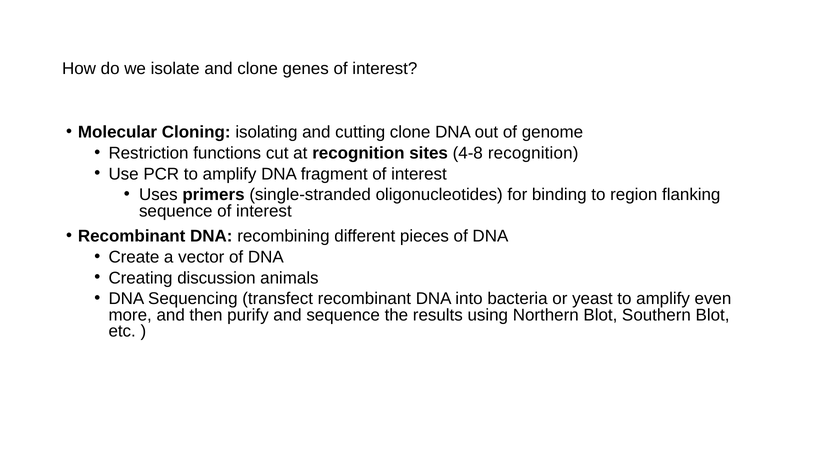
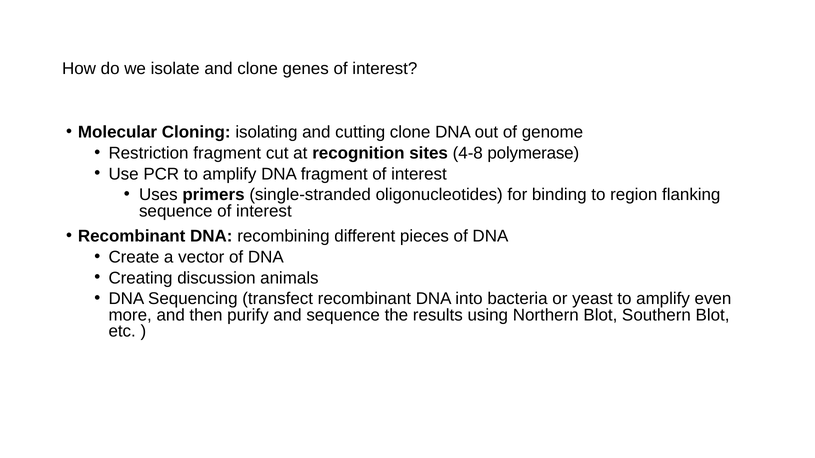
Restriction functions: functions -> fragment
4-8 recognition: recognition -> polymerase
